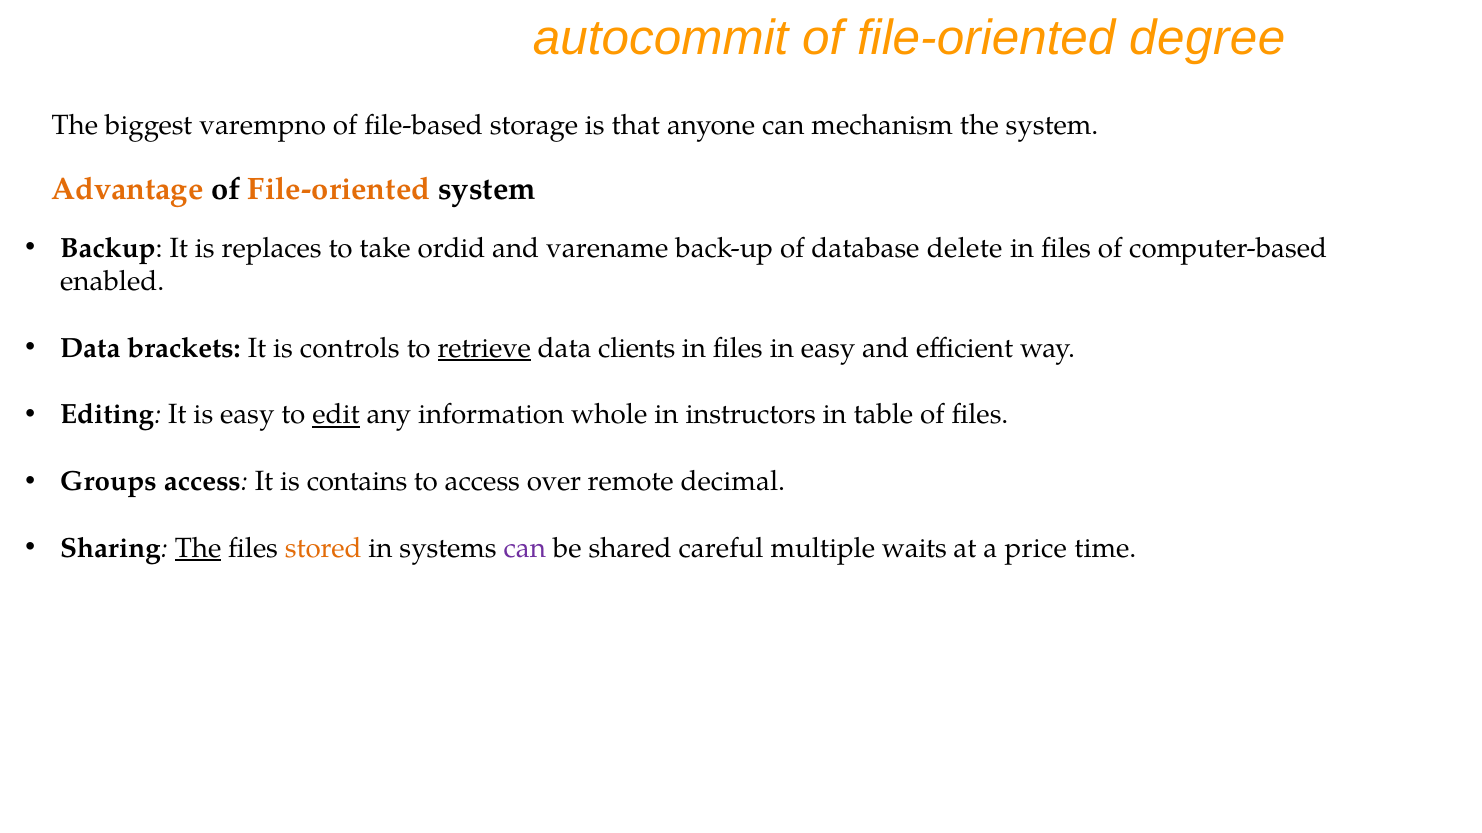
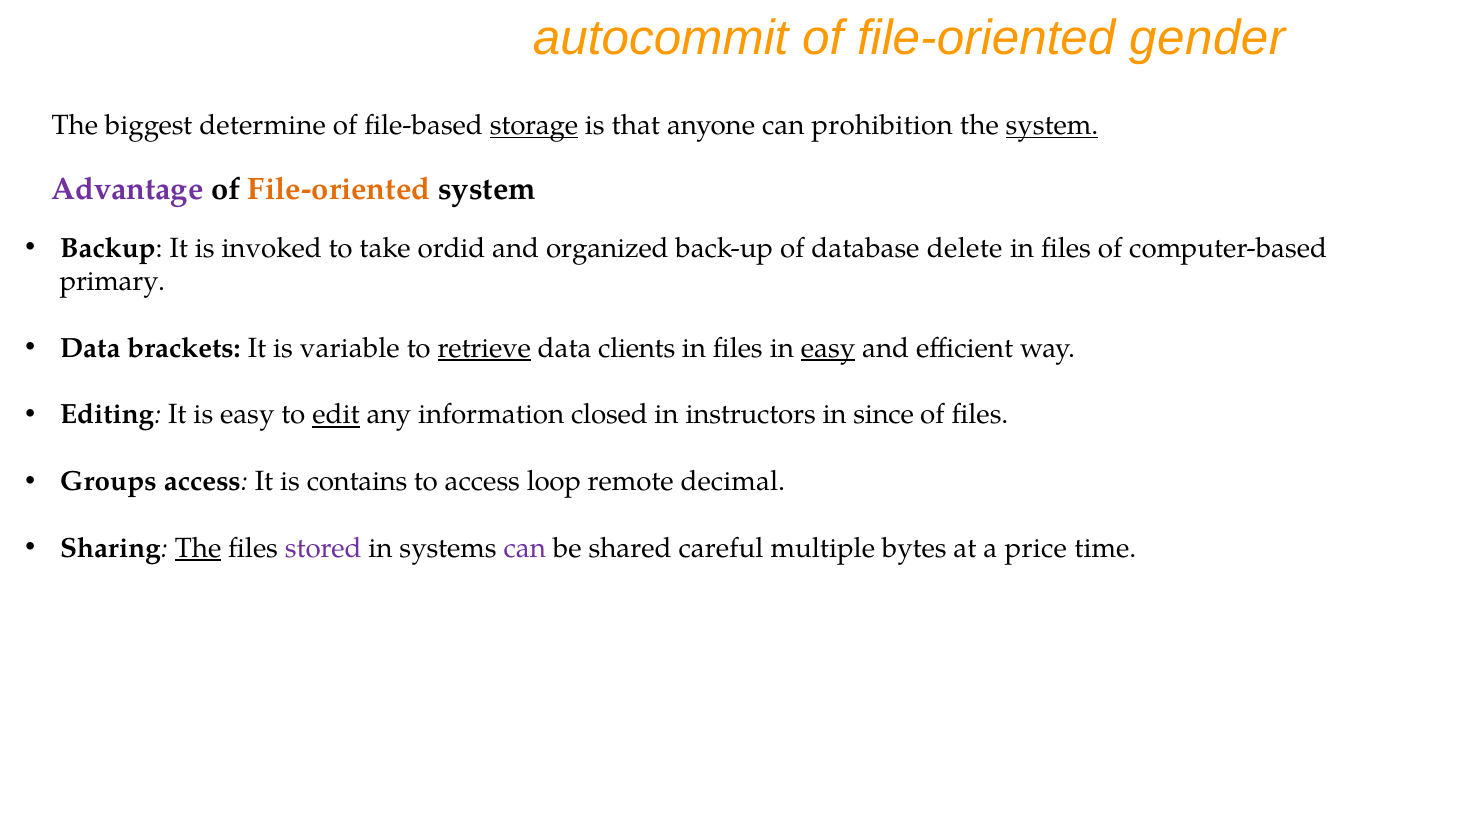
degree: degree -> gender
varempno: varempno -> determine
storage underline: none -> present
mechanism: mechanism -> prohibition
system at (1052, 126) underline: none -> present
Advantage colour: orange -> purple
replaces: replaces -> invoked
varename: varename -> organized
enabled: enabled -> primary
controls: controls -> variable
easy at (828, 348) underline: none -> present
whole: whole -> closed
table: table -> since
over: over -> loop
stored colour: orange -> purple
waits: waits -> bytes
